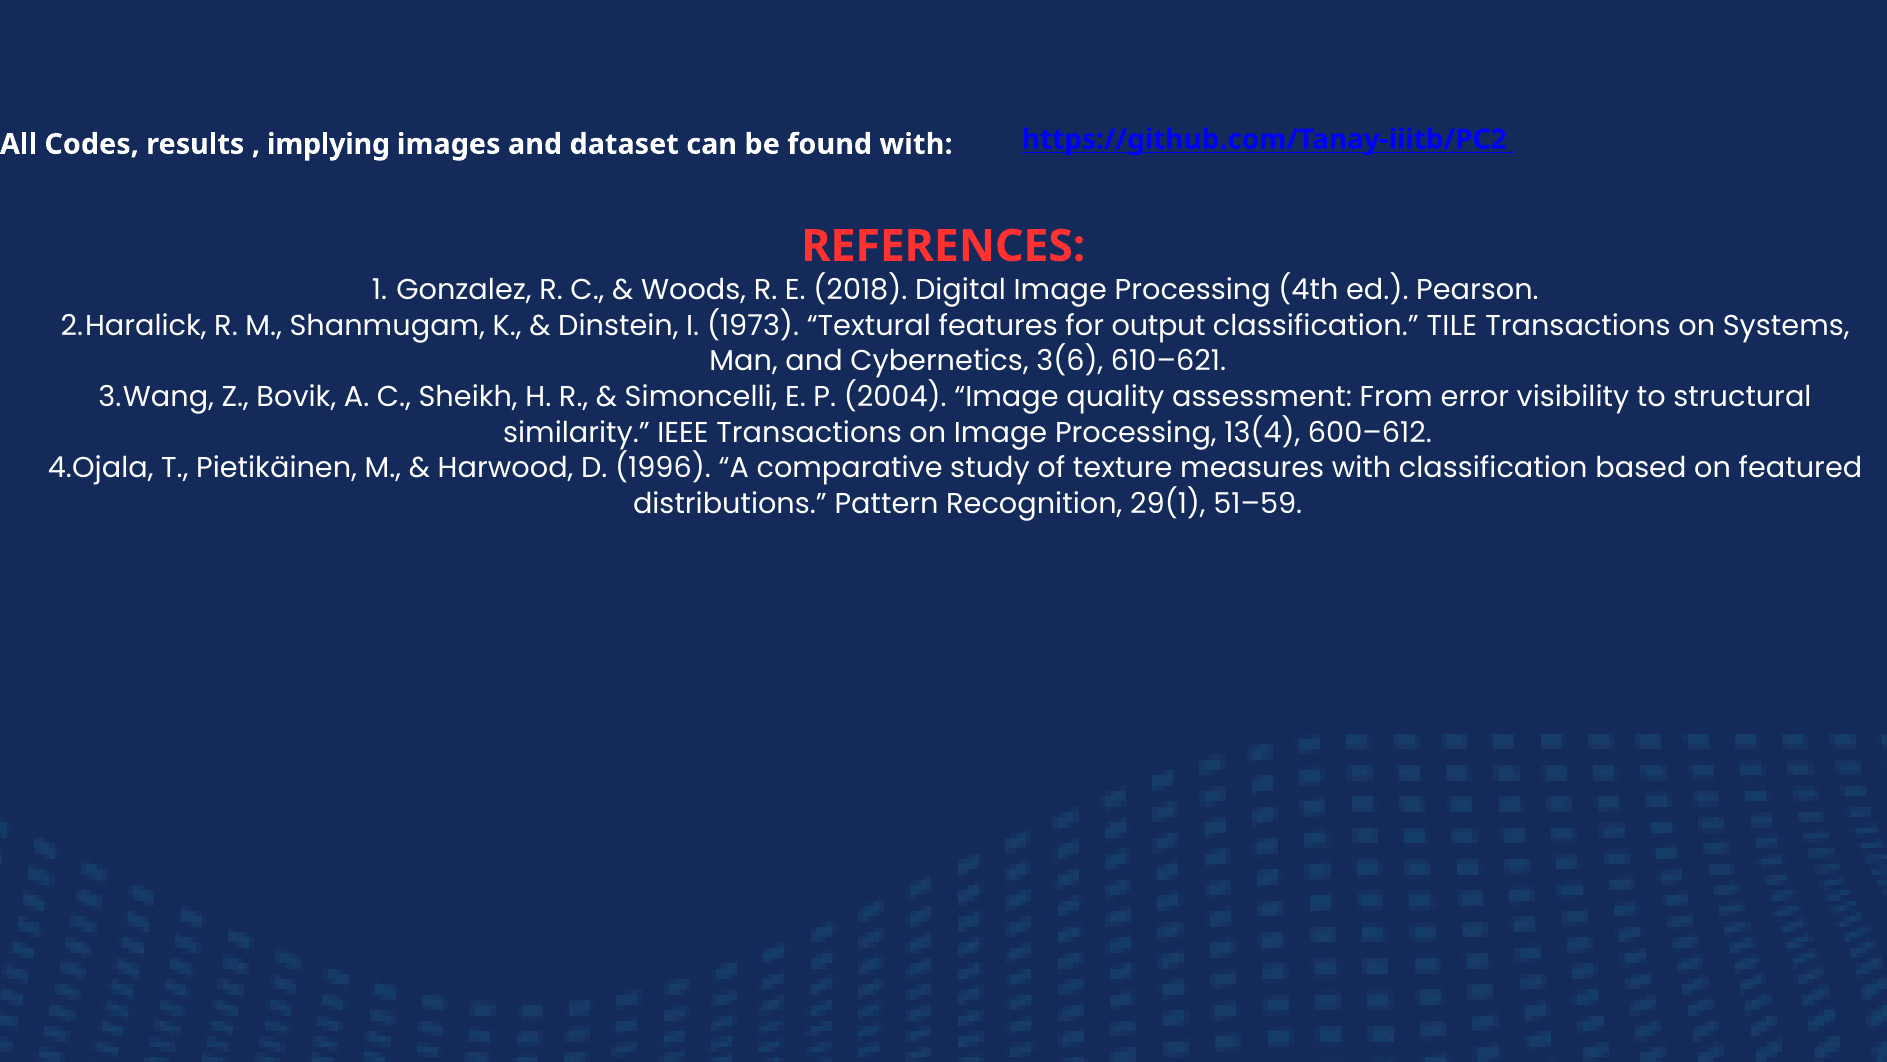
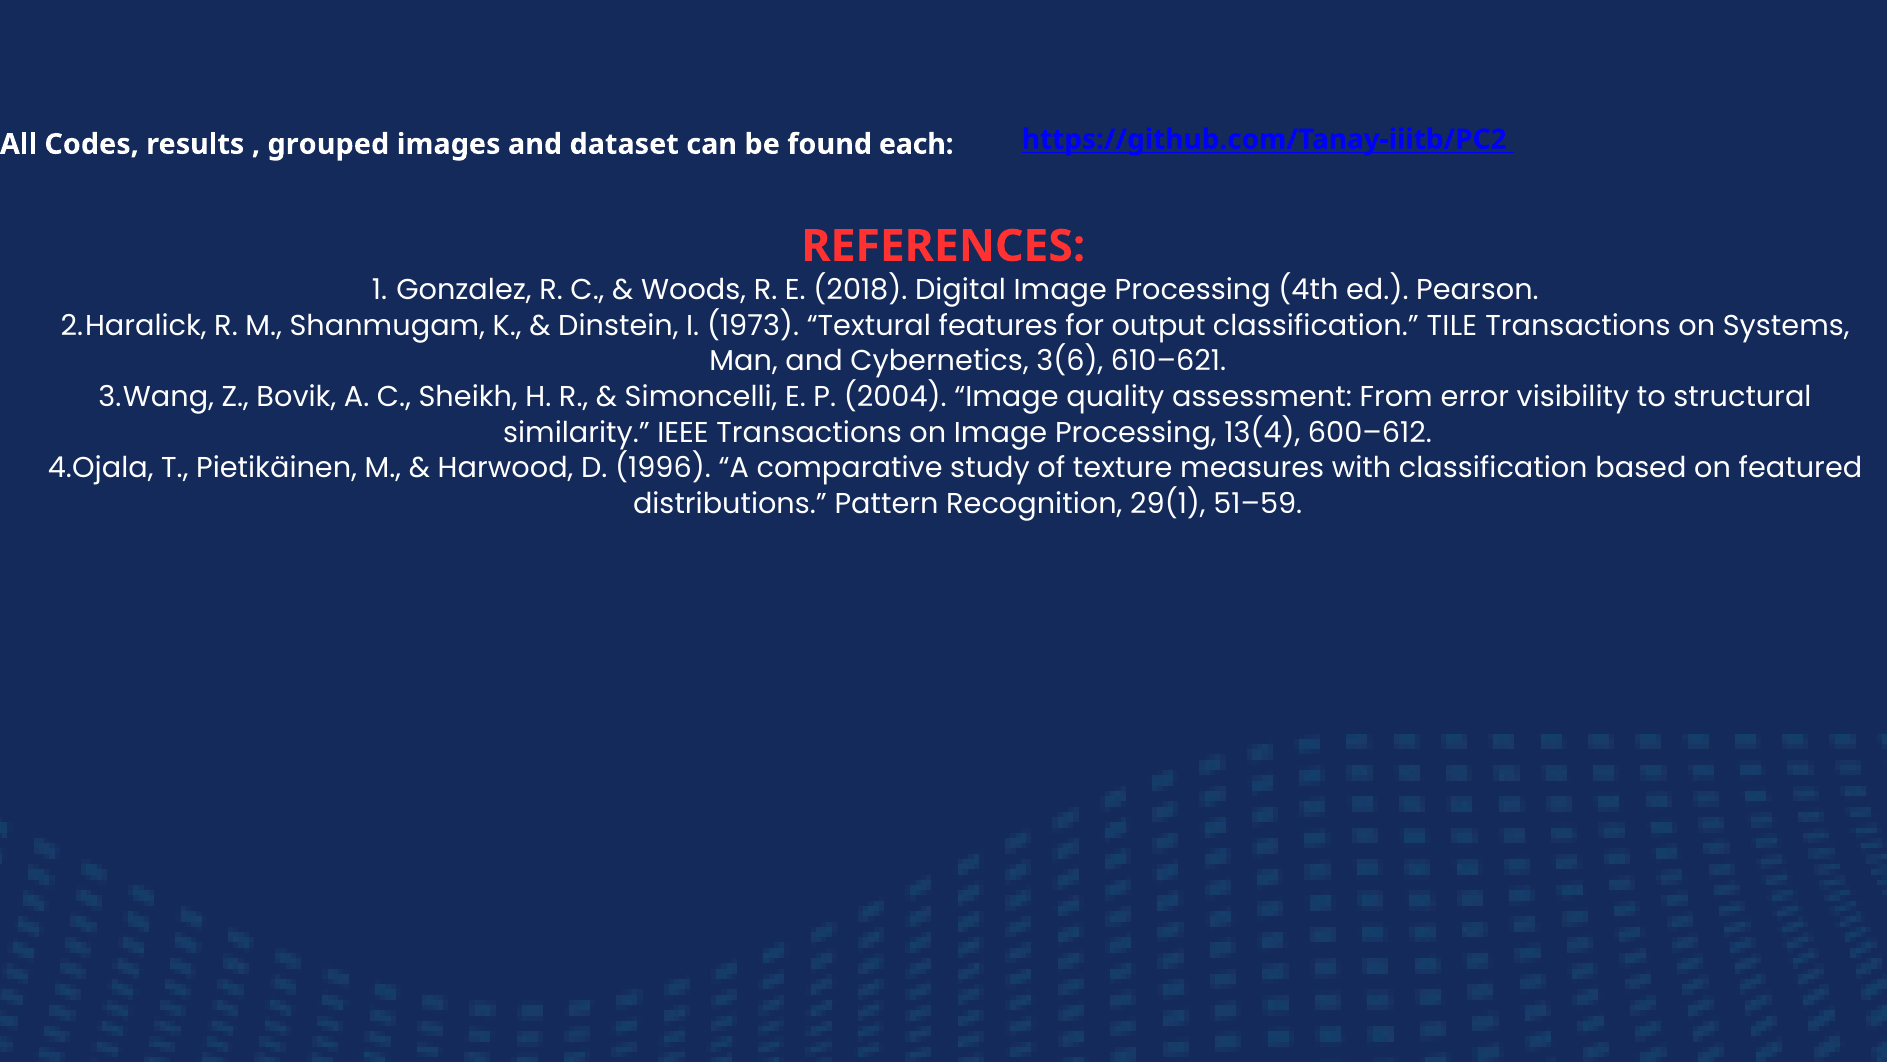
implying: implying -> grouped
found with: with -> each
